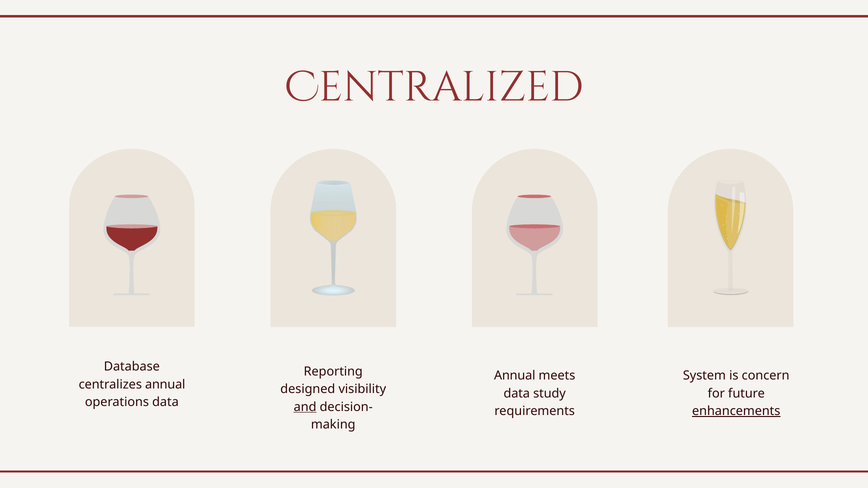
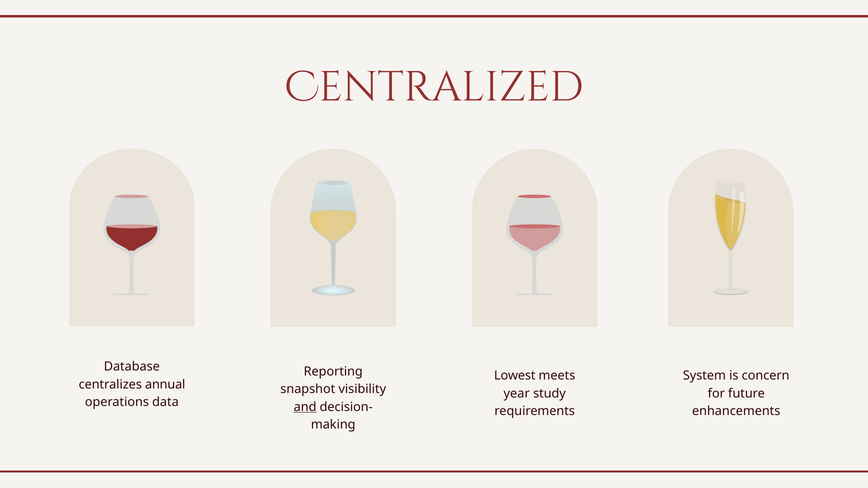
Annual at (515, 376): Annual -> Lowest
designed: designed -> snapshot
data at (517, 394): data -> year
enhancements underline: present -> none
